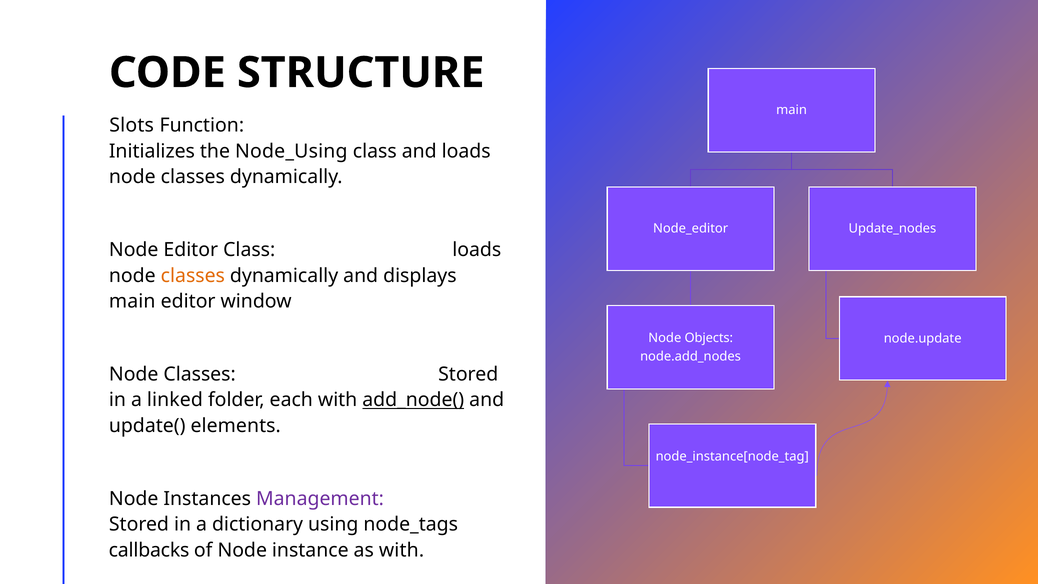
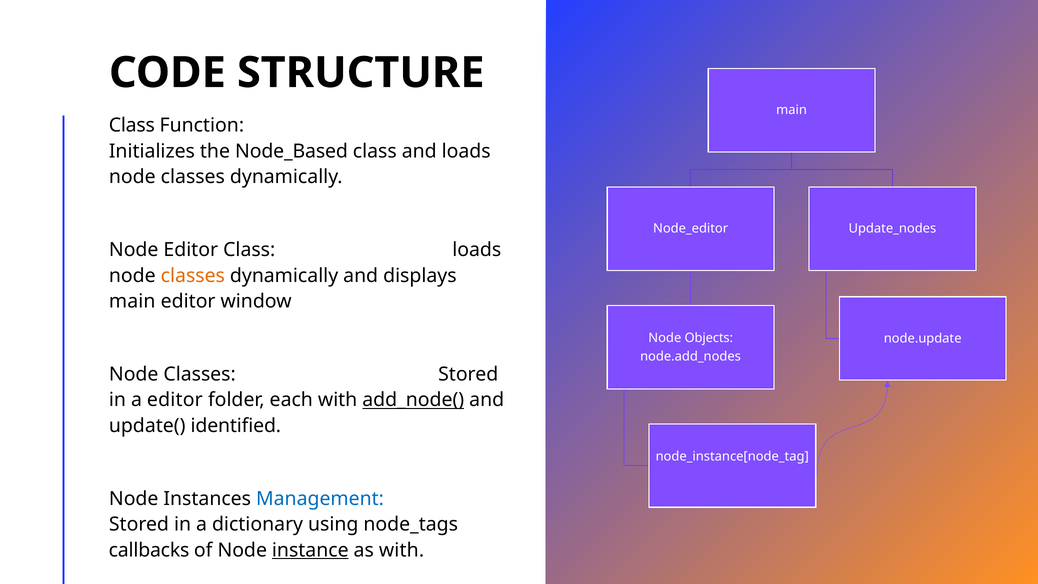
Slots at (132, 125): Slots -> Class
Node_Using: Node_Using -> Node_Based
a linked: linked -> editor
elements: elements -> identified
Management colour: purple -> blue
instance underline: none -> present
